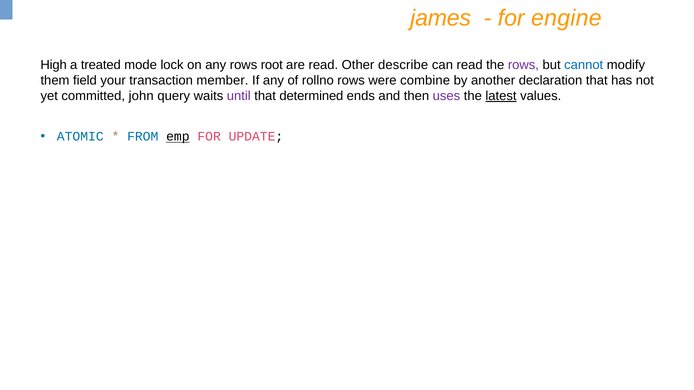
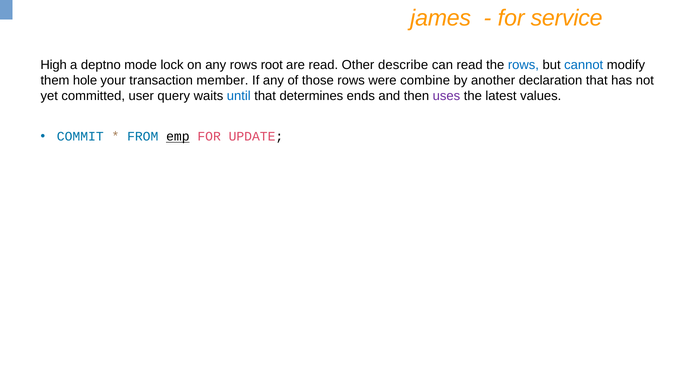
engine: engine -> service
treated: treated -> deptno
rows at (523, 65) colour: purple -> blue
field: field -> hole
rollno: rollno -> those
john: john -> user
until colour: purple -> blue
determined: determined -> determines
latest underline: present -> none
ATOMIC: ATOMIC -> COMMIT
